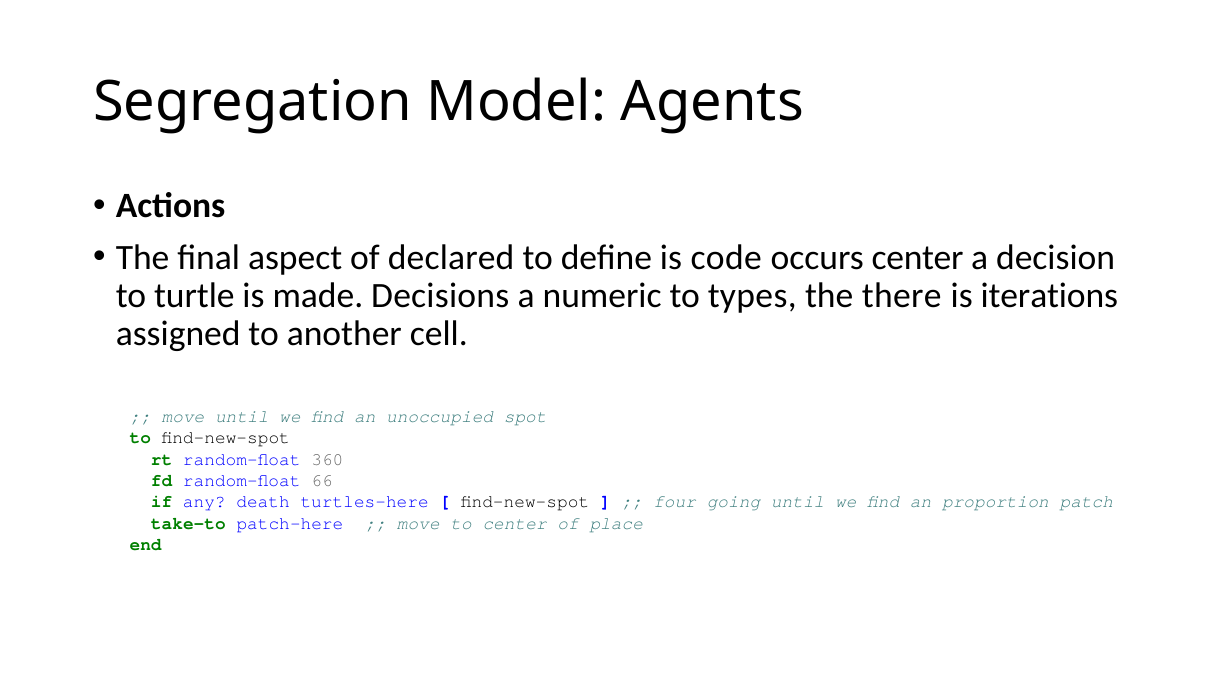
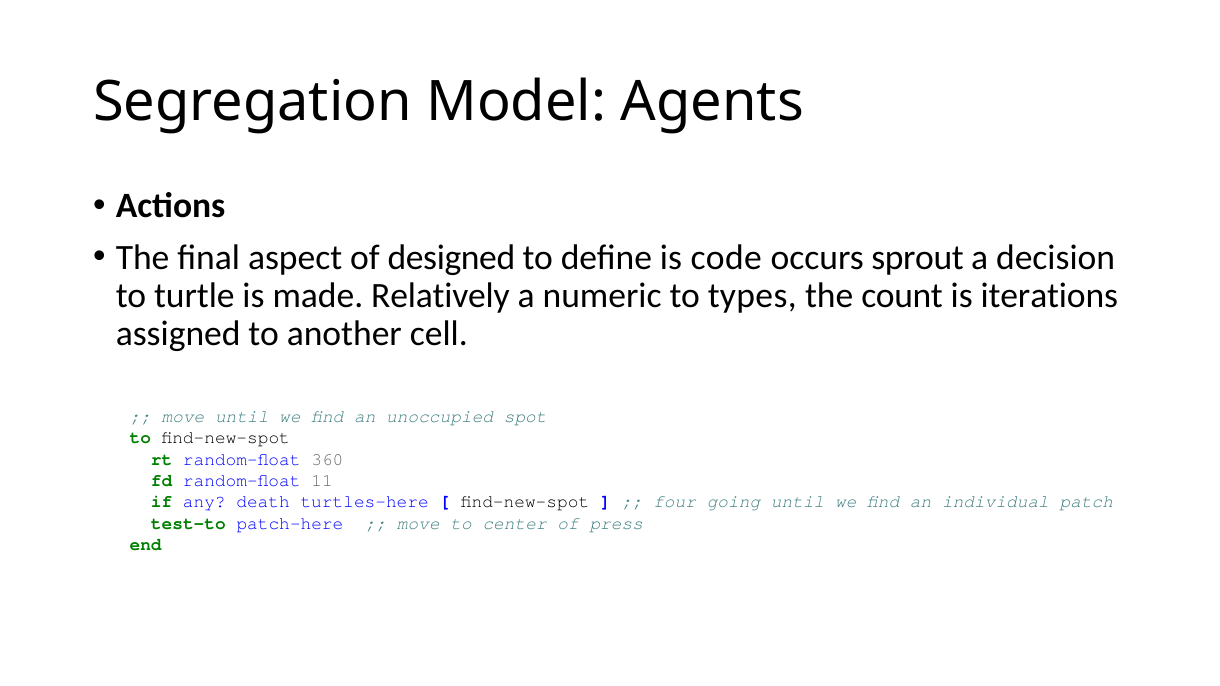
declared: declared -> designed
occurs center: center -> sprout
Decisions: Decisions -> Relatively
there: there -> count
66: 66 -> 11
proportion: proportion -> individual
take-to: take-to -> test-to
place: place -> press
